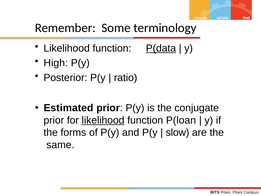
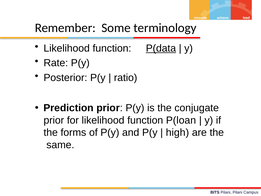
High: High -> Rate
Estimated: Estimated -> Prediction
likelihood at (103, 120) underline: present -> none
slow: slow -> high
